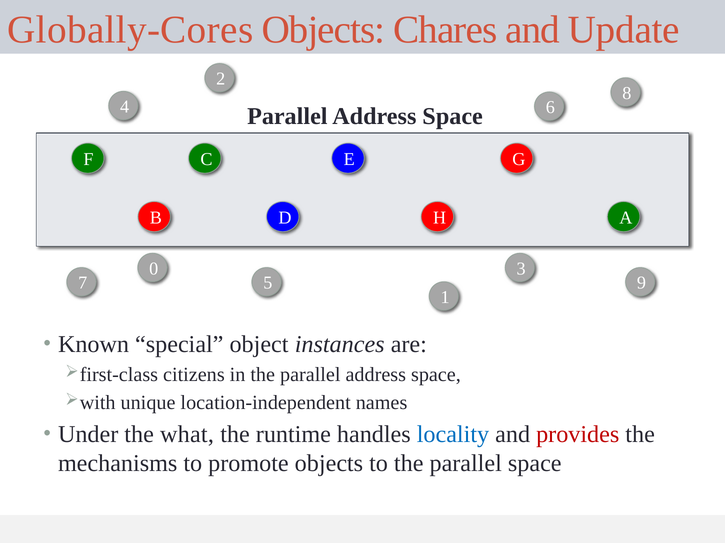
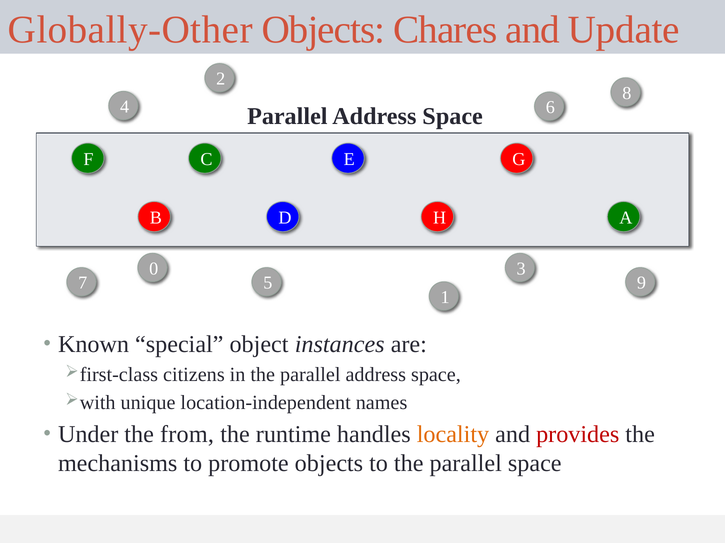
Globally-Cores: Globally-Cores -> Globally-Other
what: what -> from
locality colour: blue -> orange
